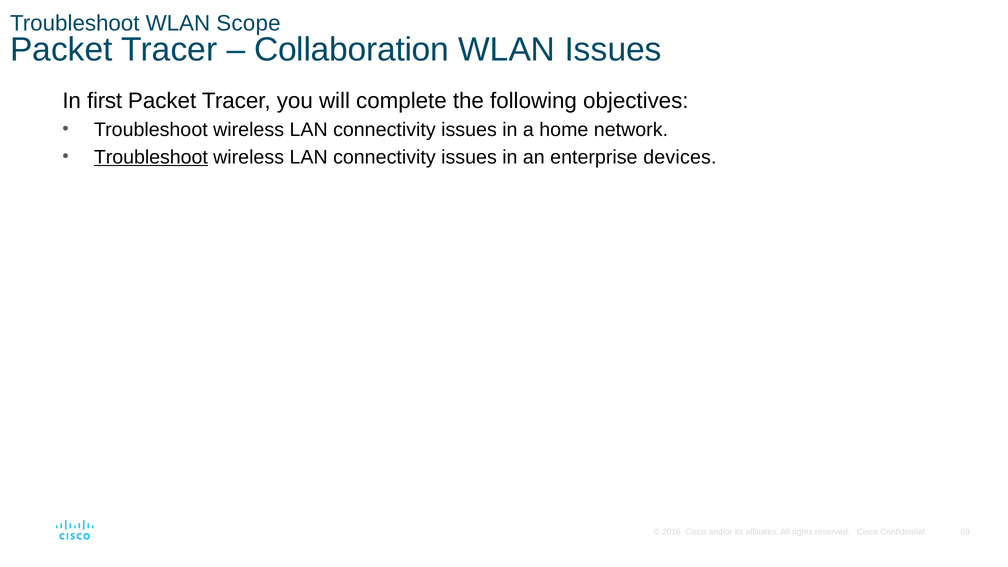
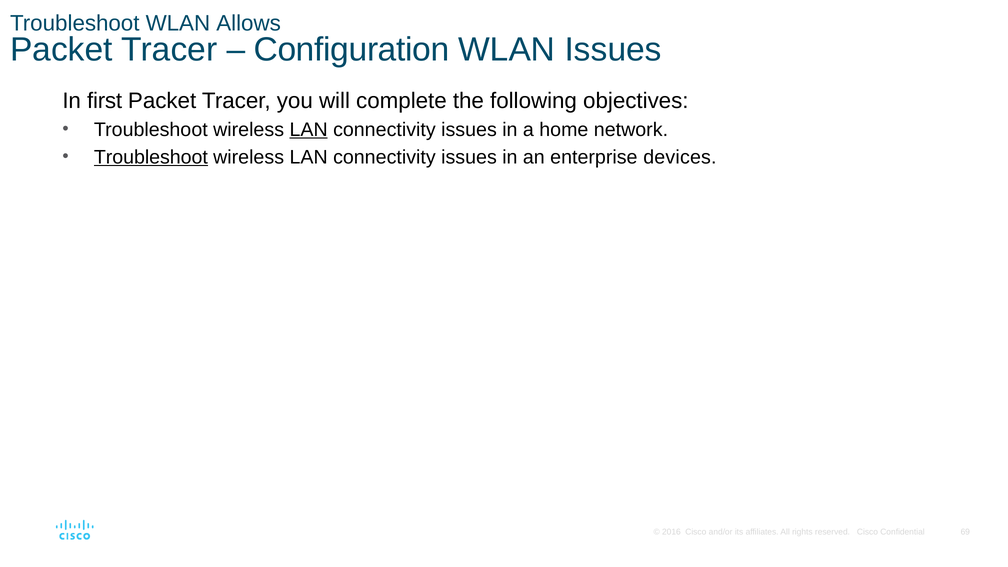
Scope: Scope -> Allows
Collaboration: Collaboration -> Configuration
LAN at (309, 130) underline: none -> present
